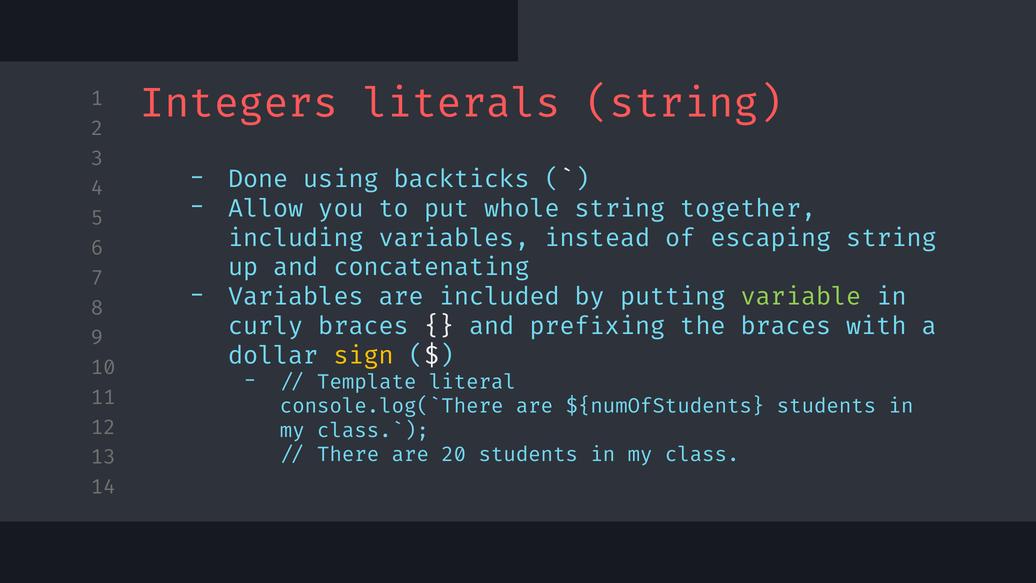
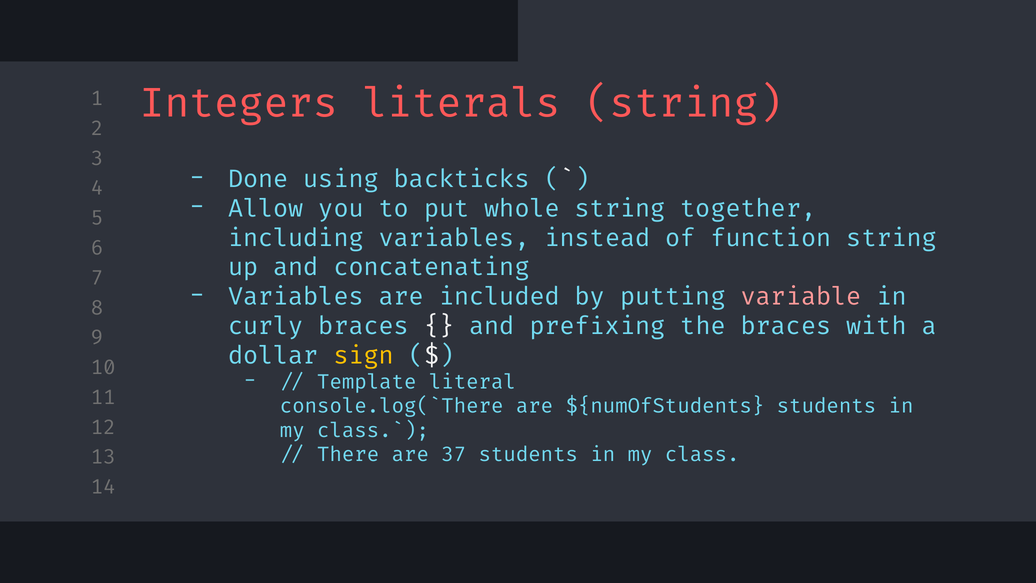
escaping: escaping -> function
variable colour: light green -> pink
20: 20 -> 37
